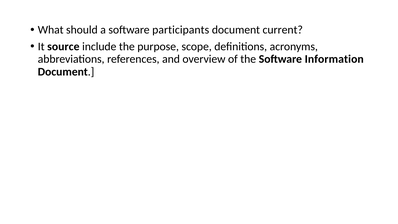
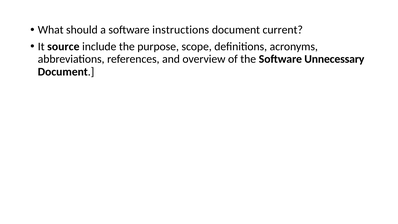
participants: participants -> instructions
Information: Information -> Unnecessary
